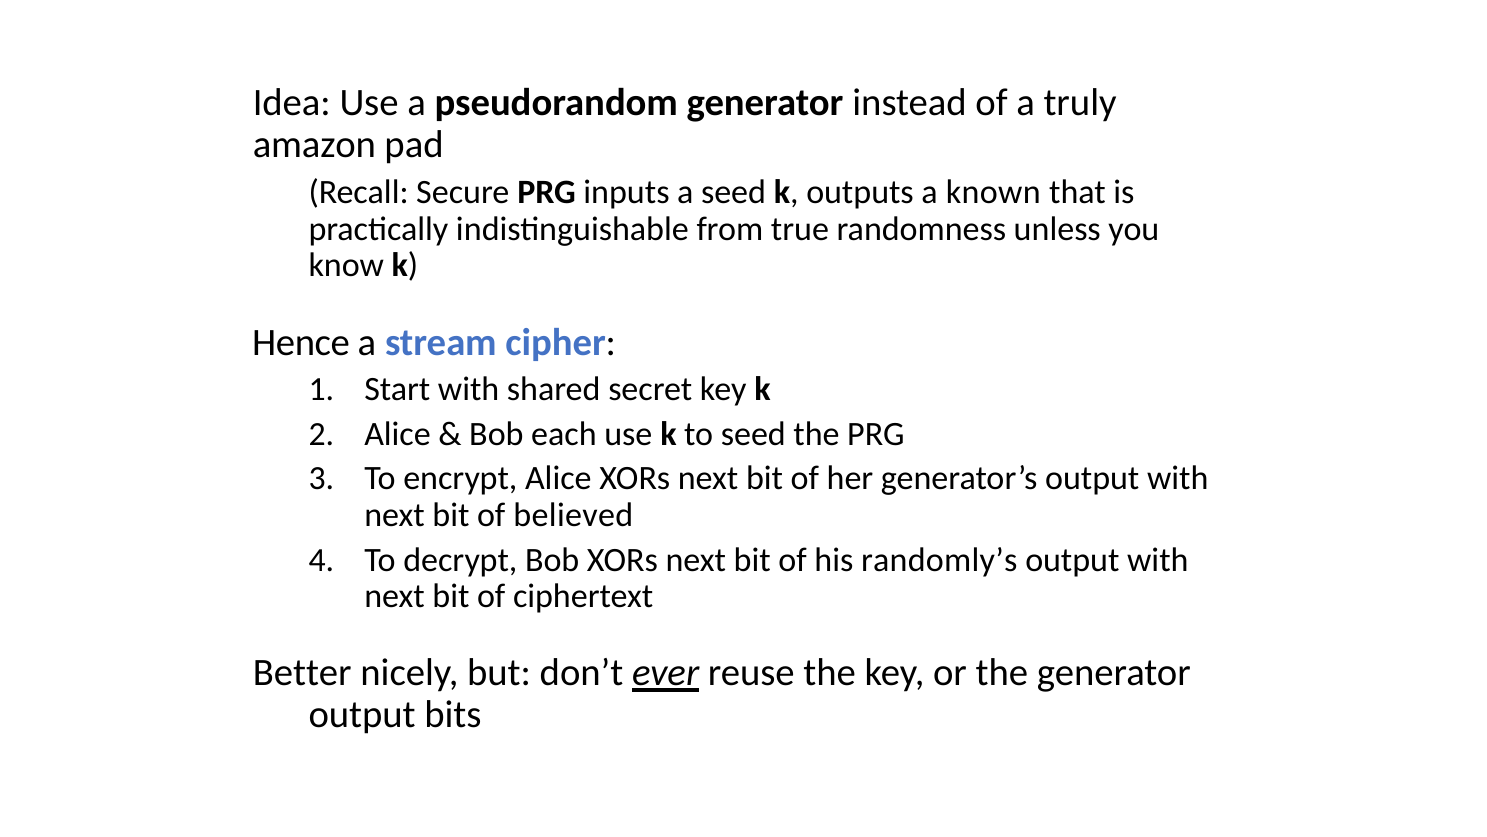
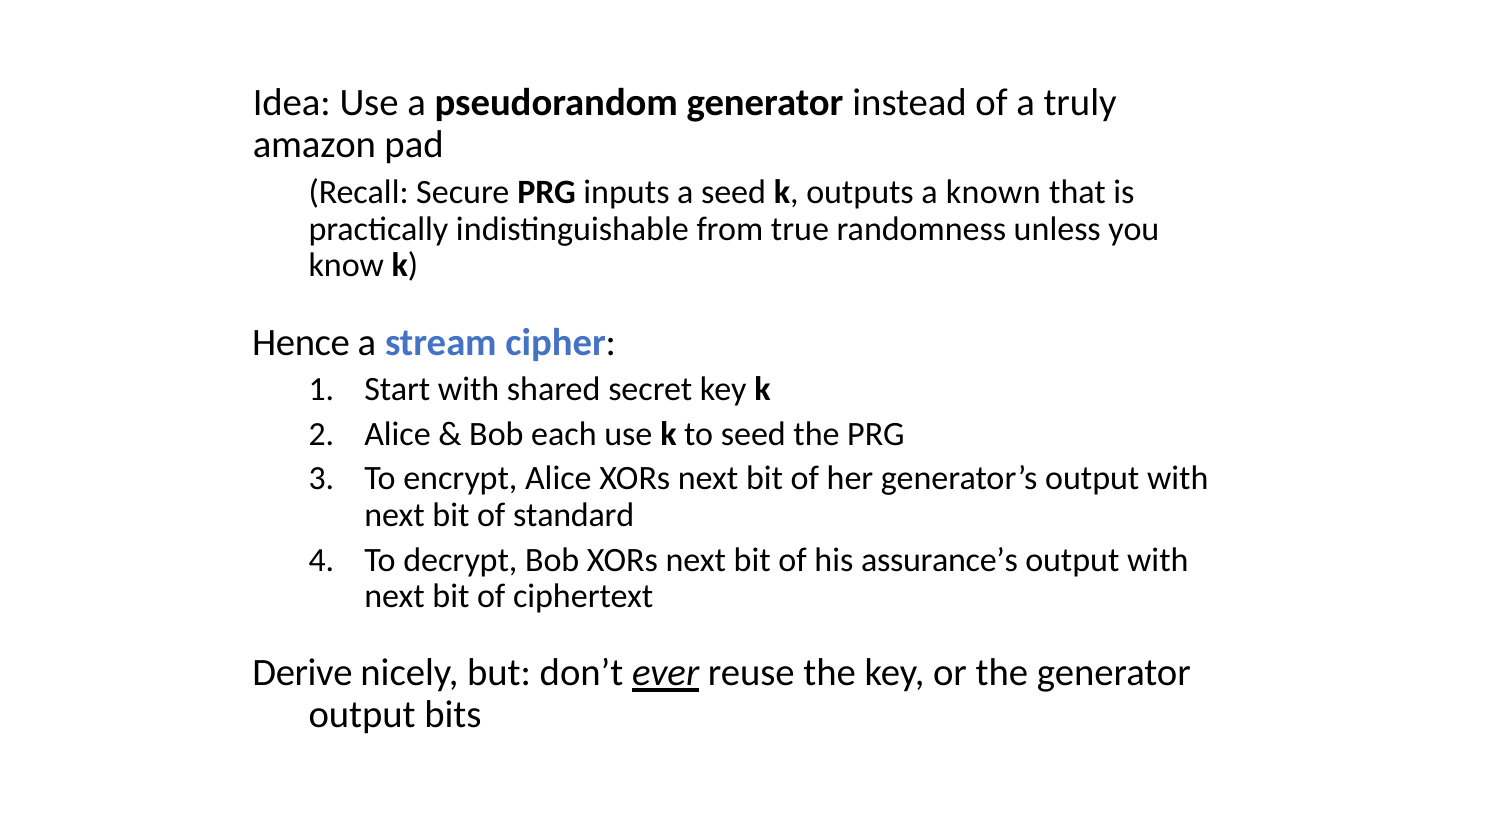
believed: believed -> standard
randomly’s: randomly’s -> assurance’s
Better: Better -> Derive
